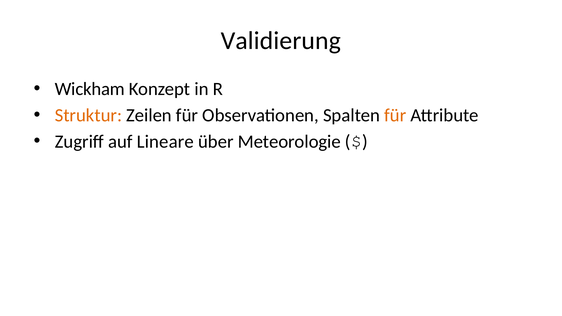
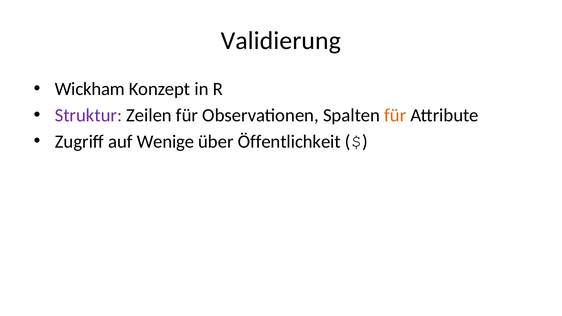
Struktur colour: orange -> purple
Lineare: Lineare -> Wenige
Meteorologie: Meteorologie -> Öffentlichkeit
